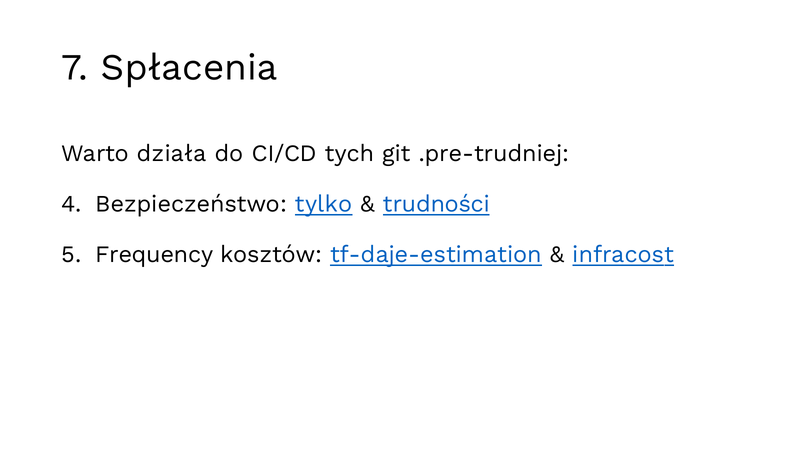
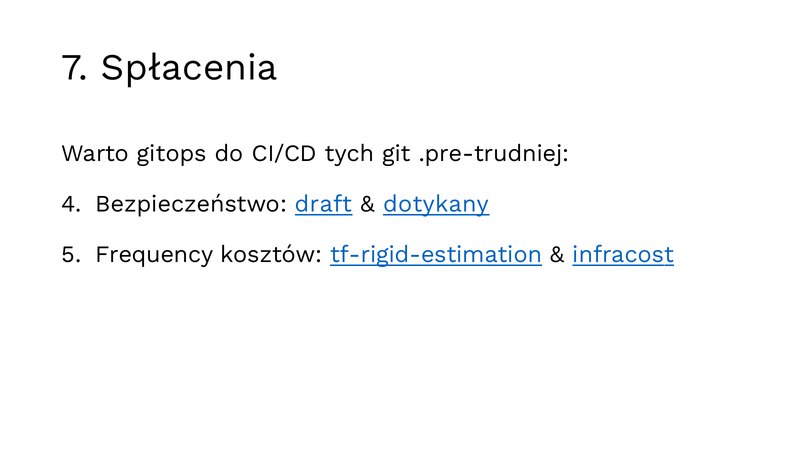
działa: działa -> gitops
tylko: tylko -> draft
trudności: trudności -> dotykany
tf-daje-estimation: tf-daje-estimation -> tf-rigid-estimation
